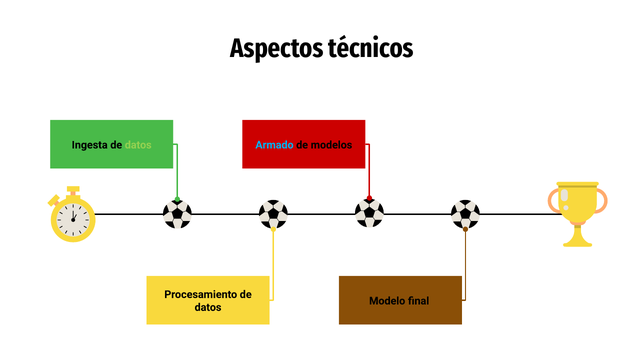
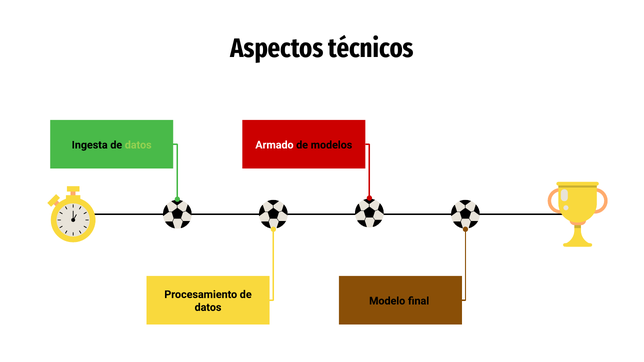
Armado colour: light blue -> white
